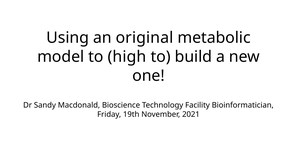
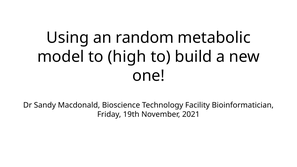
original: original -> random
